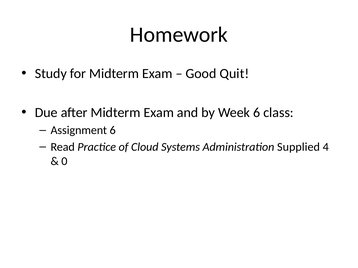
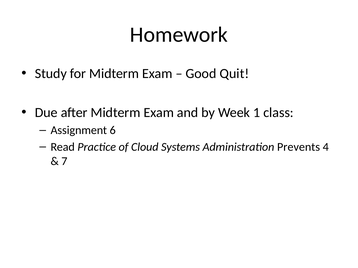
Week 6: 6 -> 1
Supplied: Supplied -> Prevents
0: 0 -> 7
